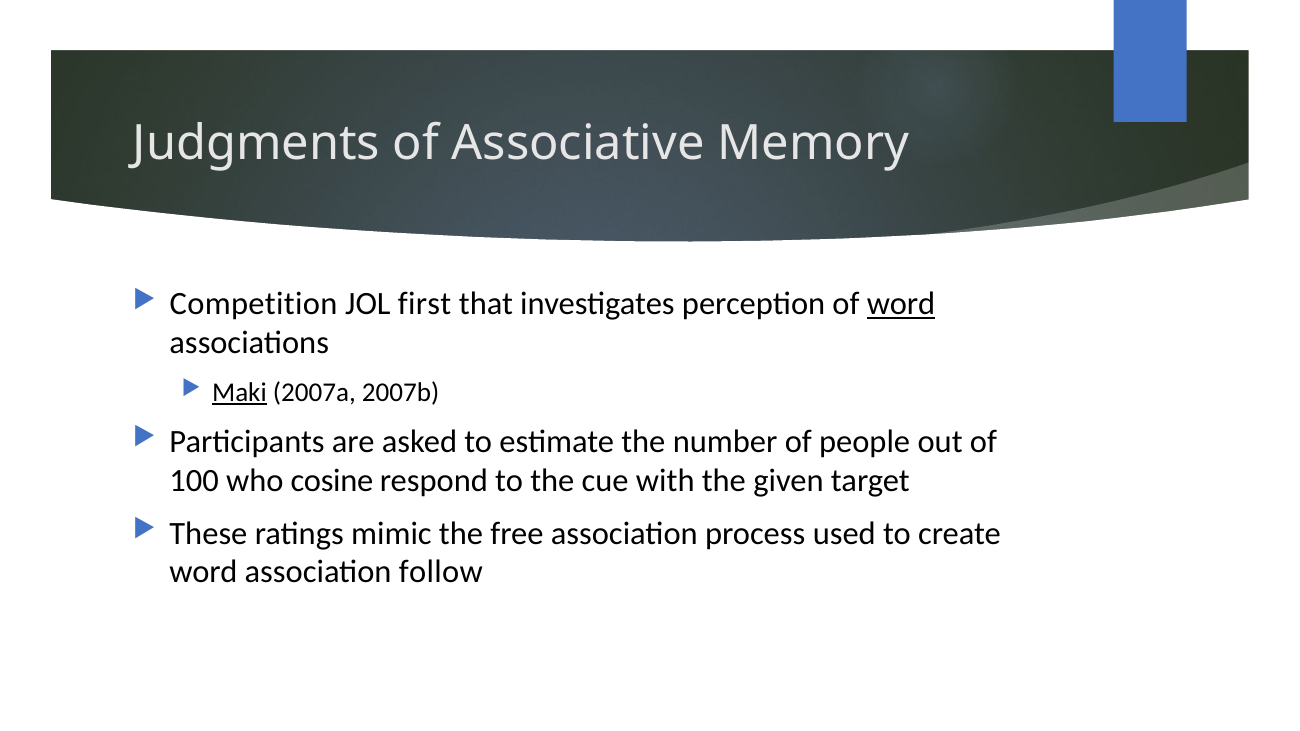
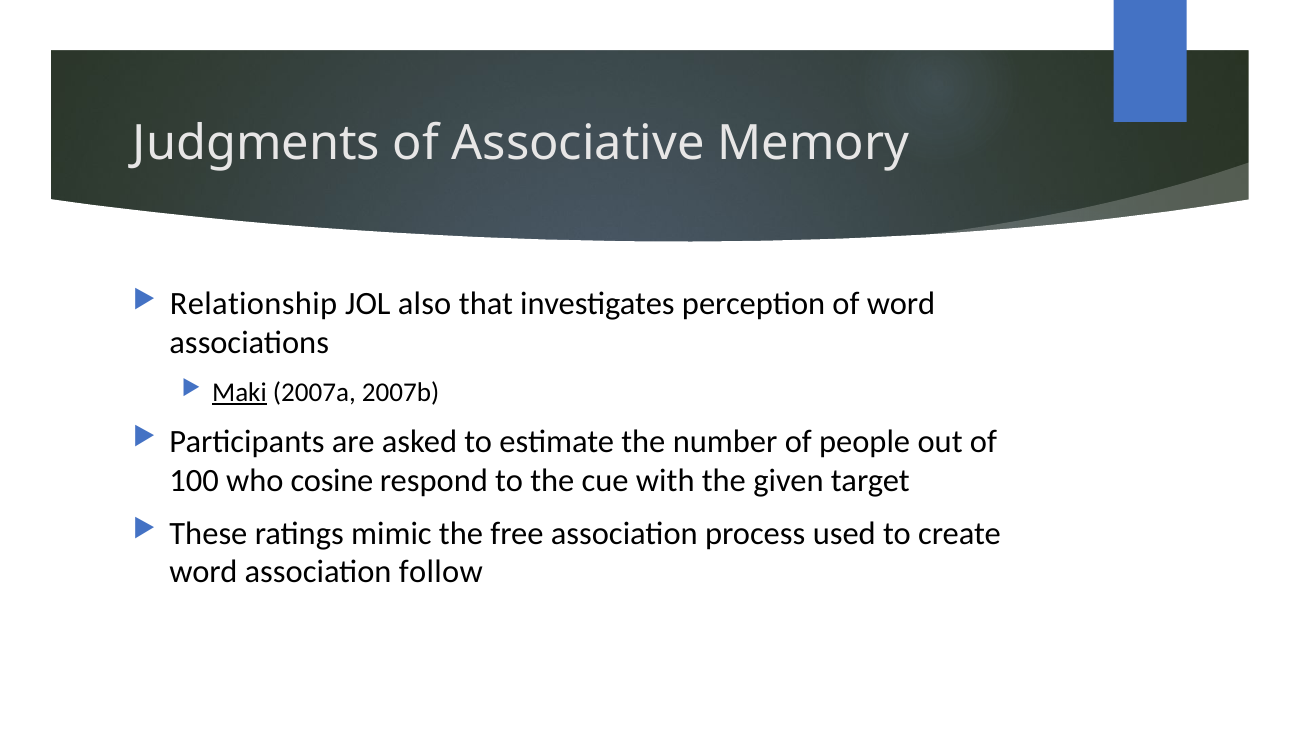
Competition: Competition -> Relationship
first: first -> also
word at (901, 304) underline: present -> none
